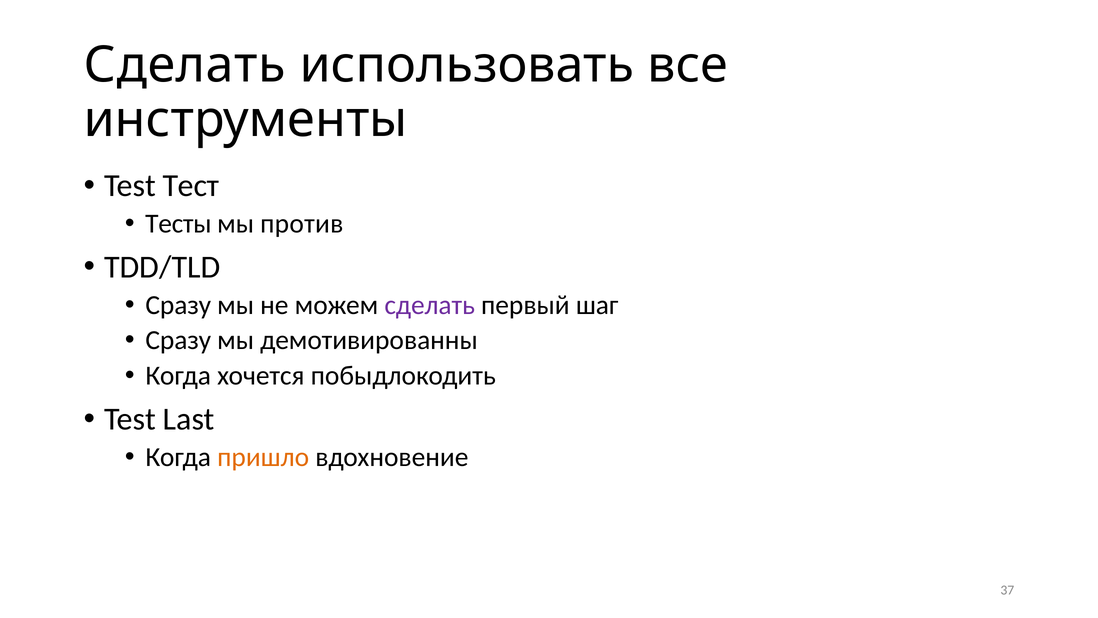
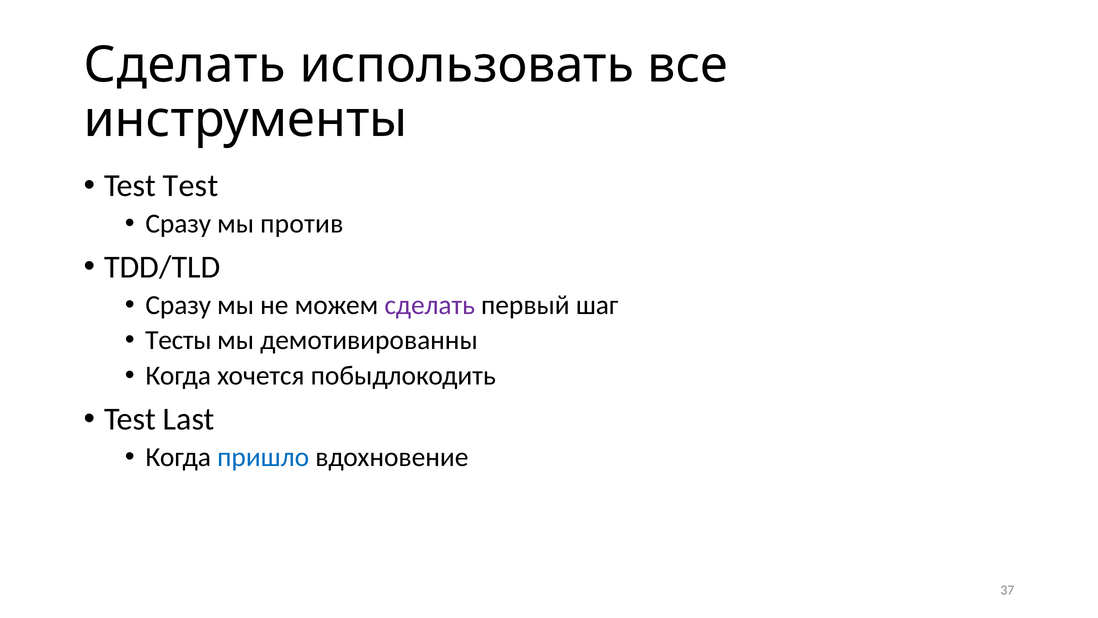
Test Тест: Тест -> Test
Тесты at (178, 223): Тесты -> Сразу
Сразу at (178, 340): Сразу -> Тесты
пришло colour: orange -> blue
